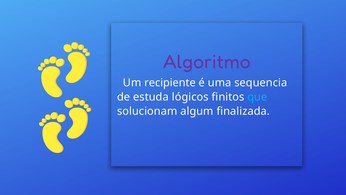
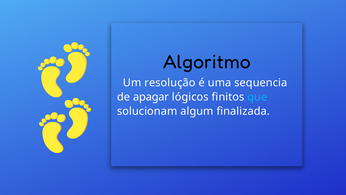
Algoritmo colour: purple -> black
recipiente: recipiente -> resolução
estuda: estuda -> apagar
